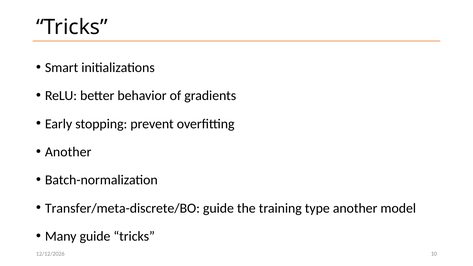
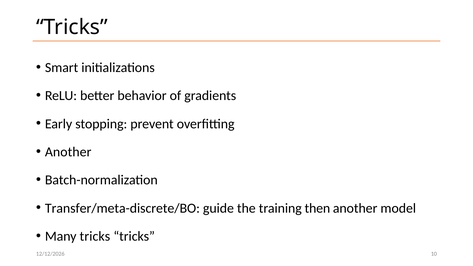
type: type -> then
Many guide: guide -> tricks
